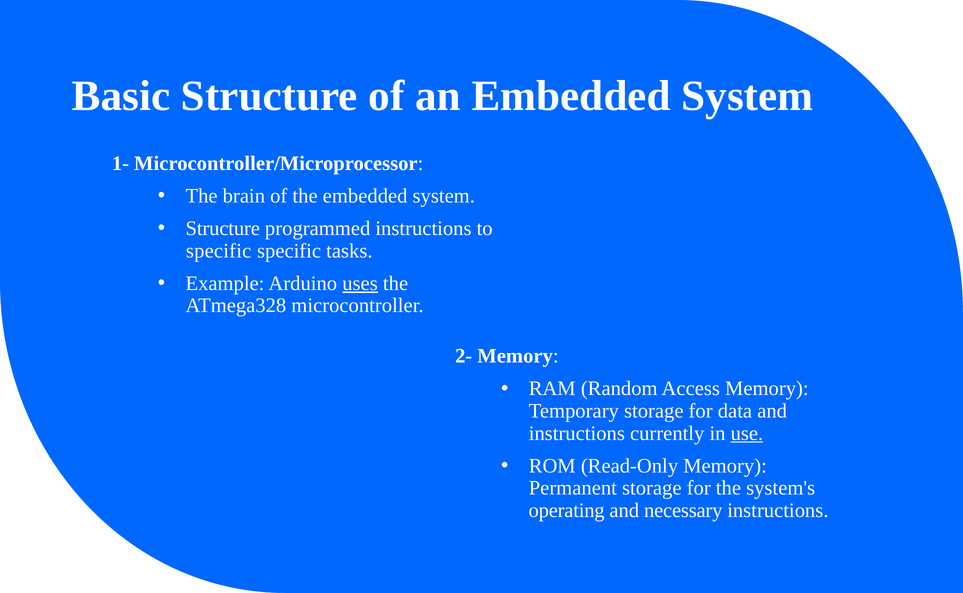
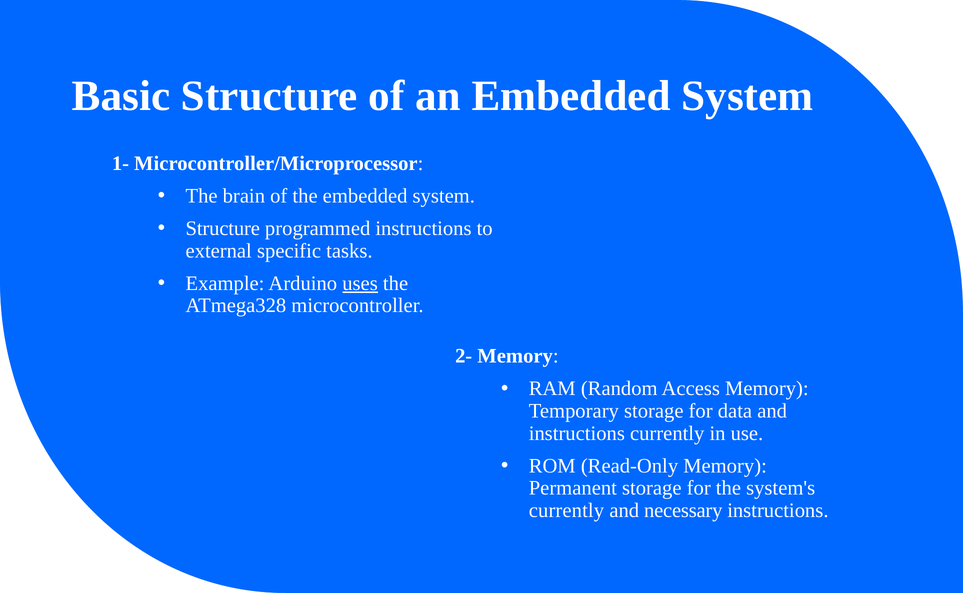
specific at (219, 251): specific -> external
use underline: present -> none
operating at (567, 510): operating -> currently
